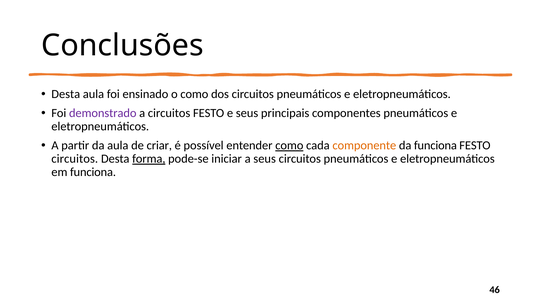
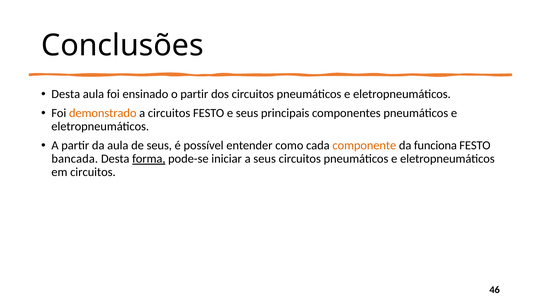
o como: como -> partir
demonstrado colour: purple -> orange
de criar: criar -> seus
como at (289, 146) underline: present -> none
circuitos at (75, 159): circuitos -> bancada
em funciona: funciona -> circuitos
